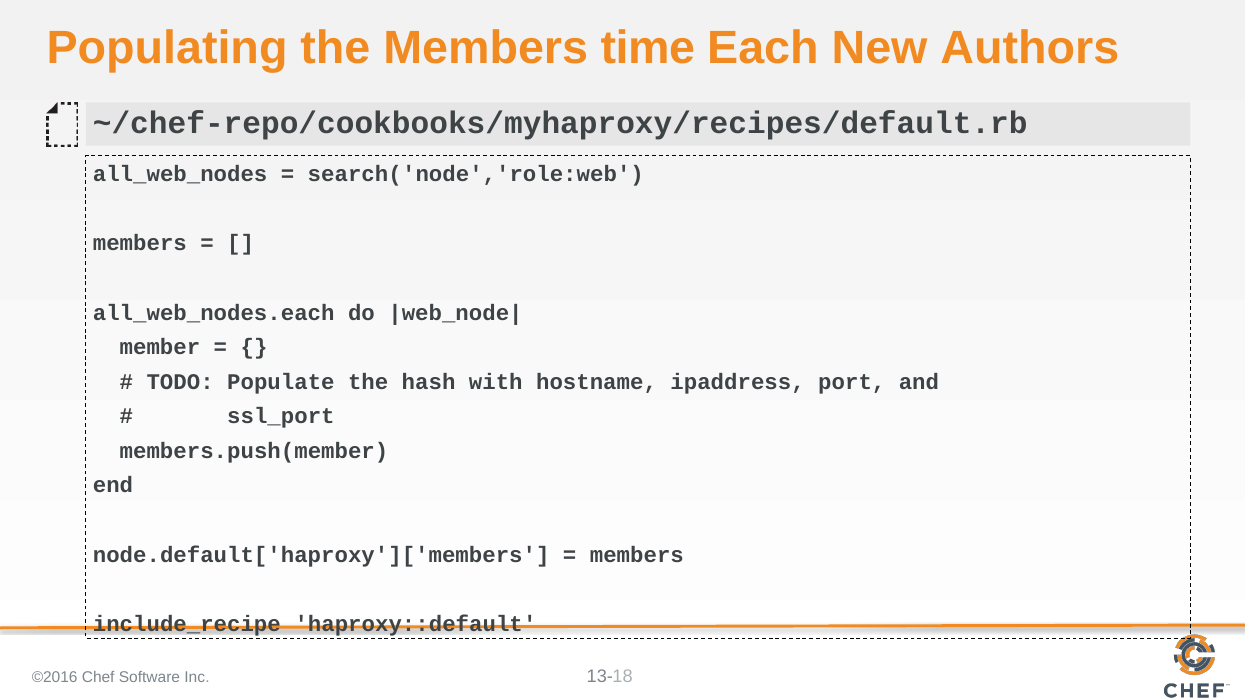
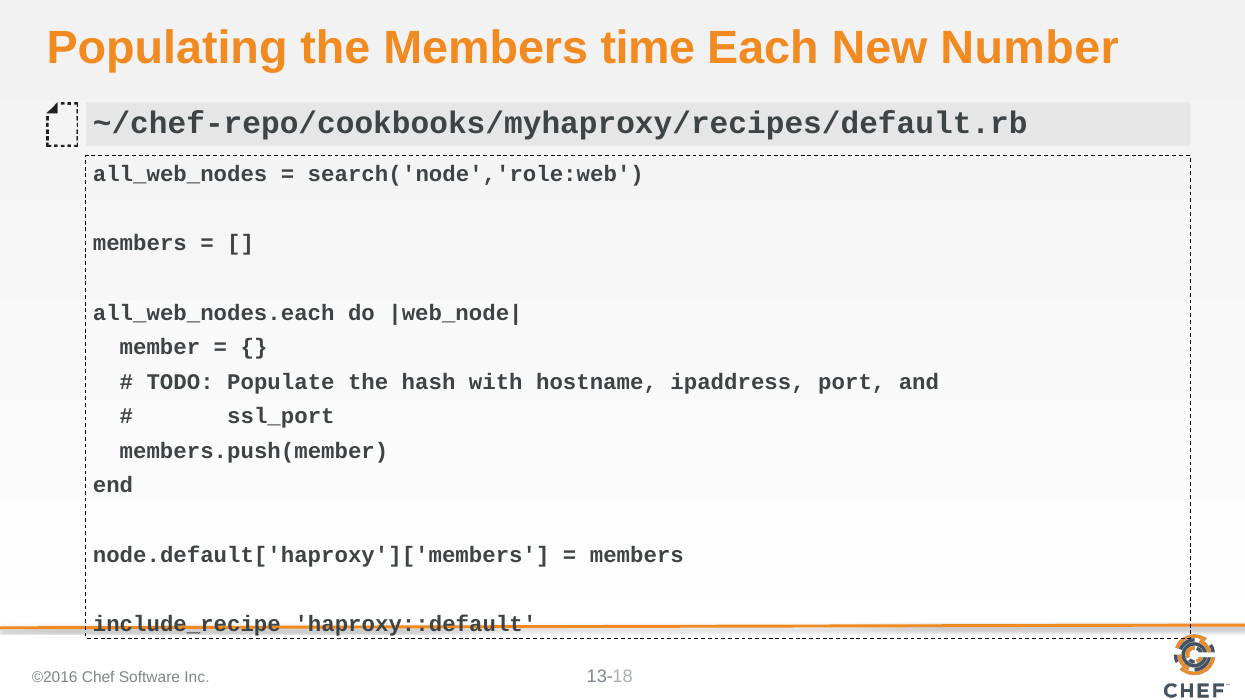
Authors: Authors -> Number
